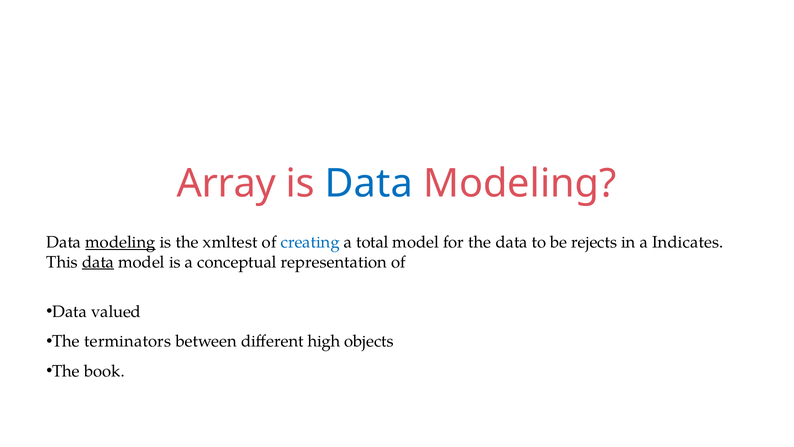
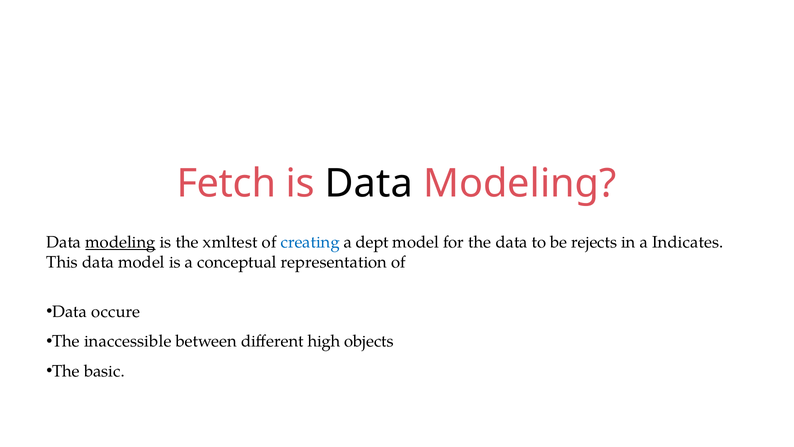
Array: Array -> Fetch
Data at (369, 183) colour: blue -> black
total: total -> dept
data at (98, 262) underline: present -> none
valued: valued -> occure
terminators: terminators -> inaccessible
book: book -> basic
